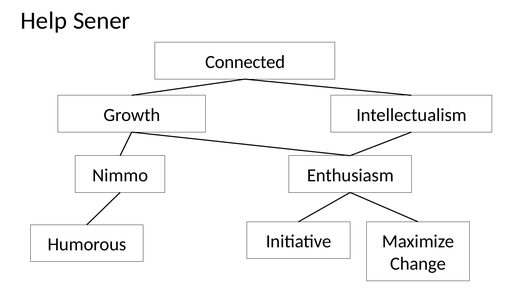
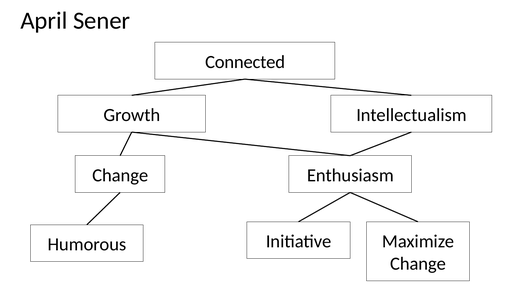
Help: Help -> April
Nimmo at (120, 176): Nimmo -> Change
